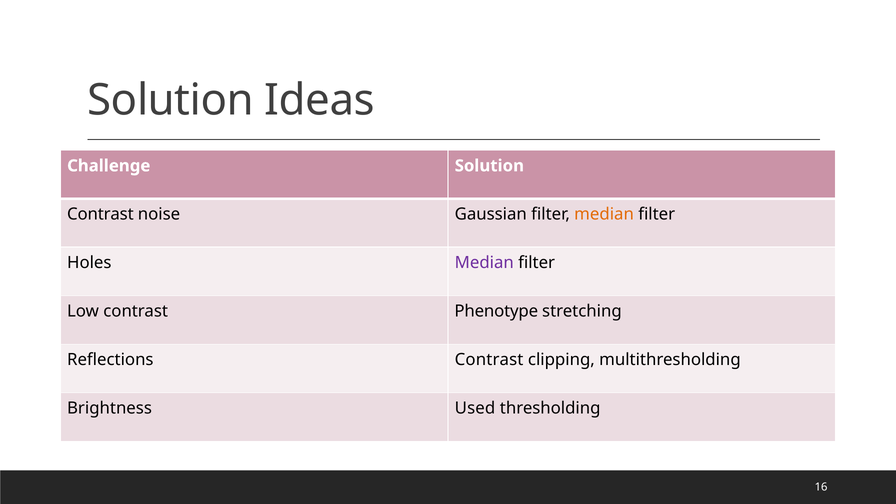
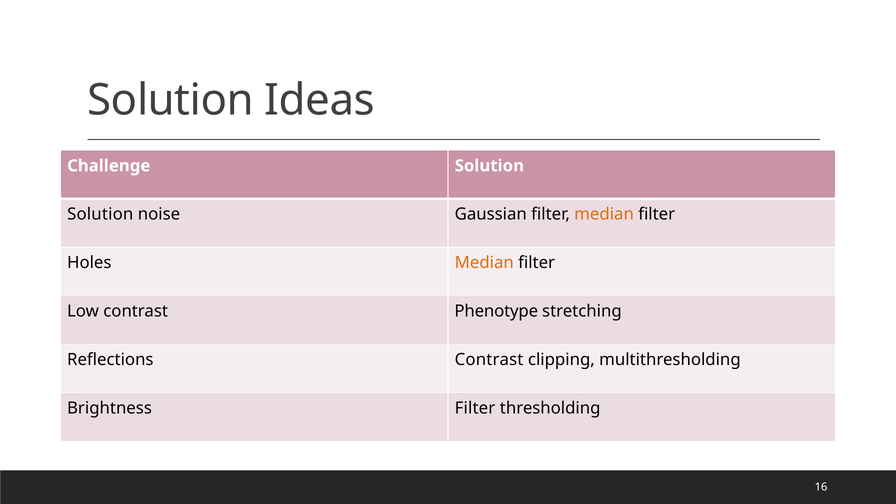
Contrast at (100, 214): Contrast -> Solution
Median at (484, 263) colour: purple -> orange
Brightness Used: Used -> Filter
